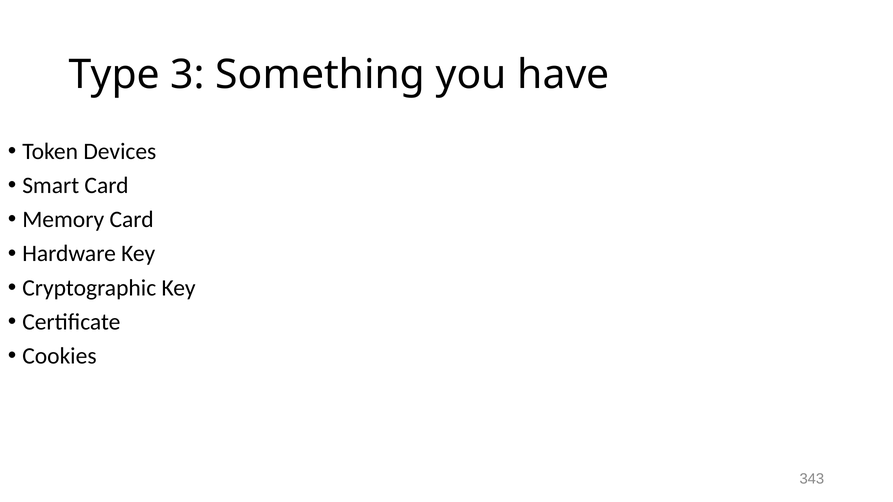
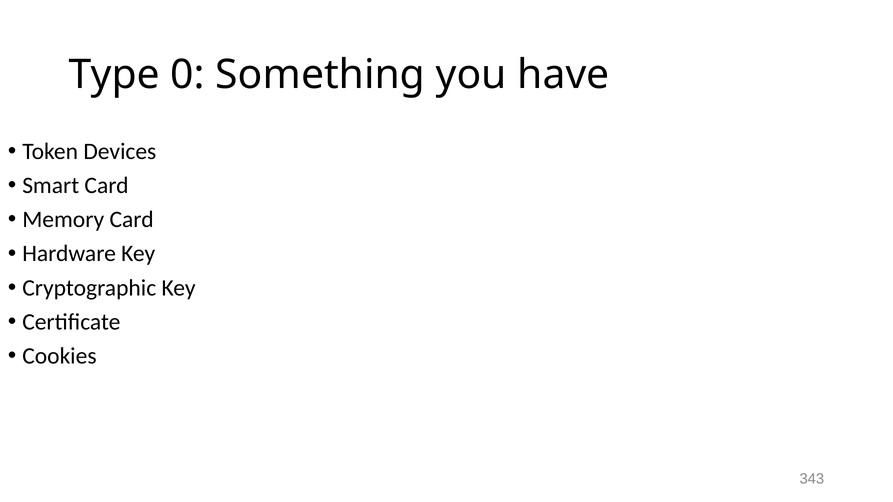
3: 3 -> 0
